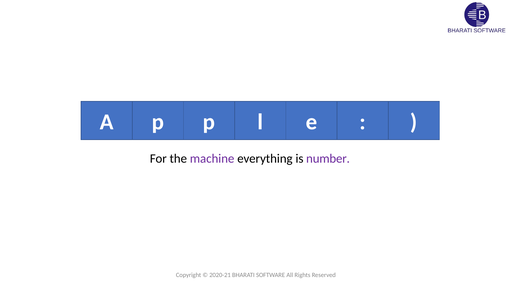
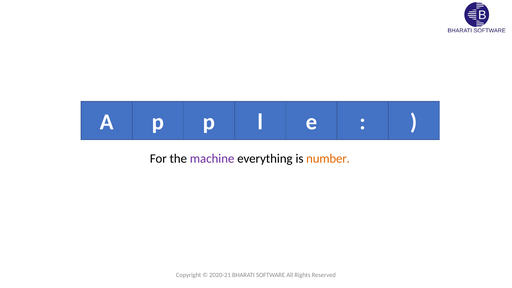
number colour: purple -> orange
